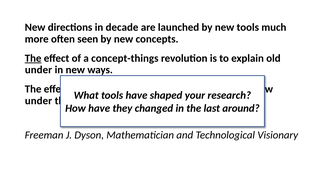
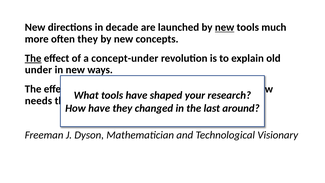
new at (225, 27) underline: none -> present
often seen: seen -> they
concept-things: concept-things -> concept-under
under at (38, 101): under -> needs
